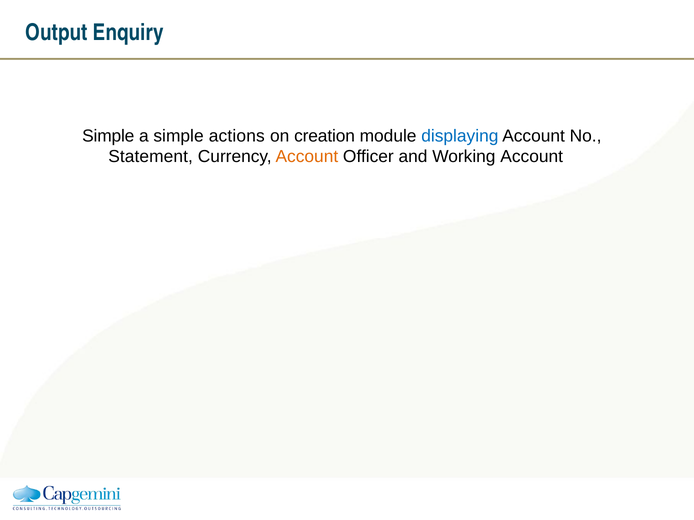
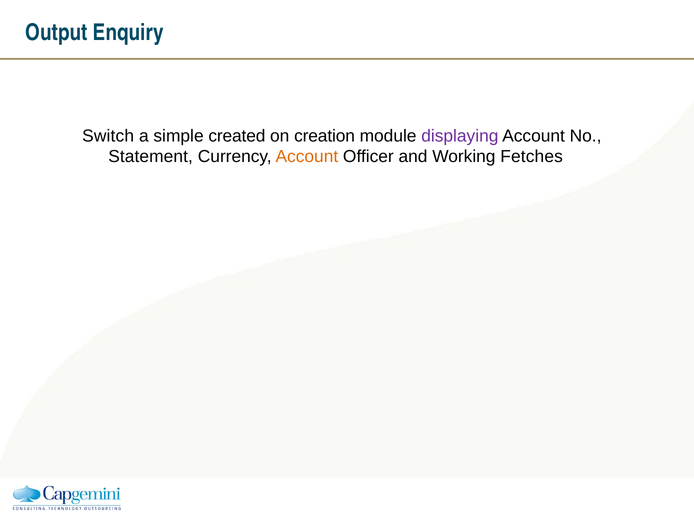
Simple at (108, 136): Simple -> Switch
actions: actions -> created
displaying colour: blue -> purple
Working Account: Account -> Fetches
